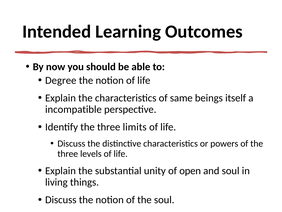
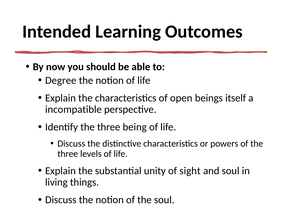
same: same -> open
limits: limits -> being
open: open -> sight
